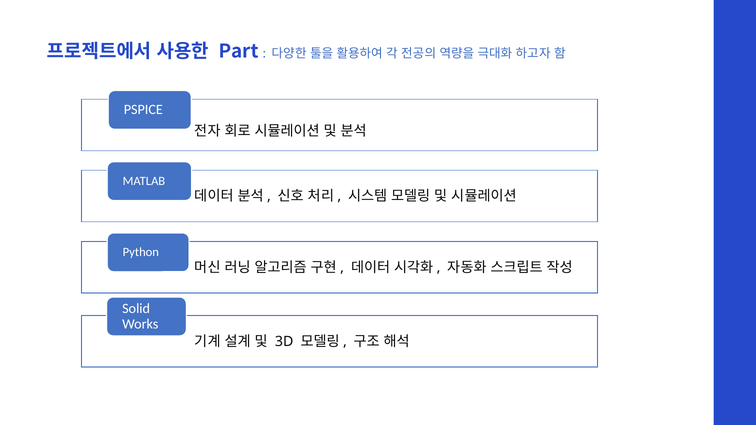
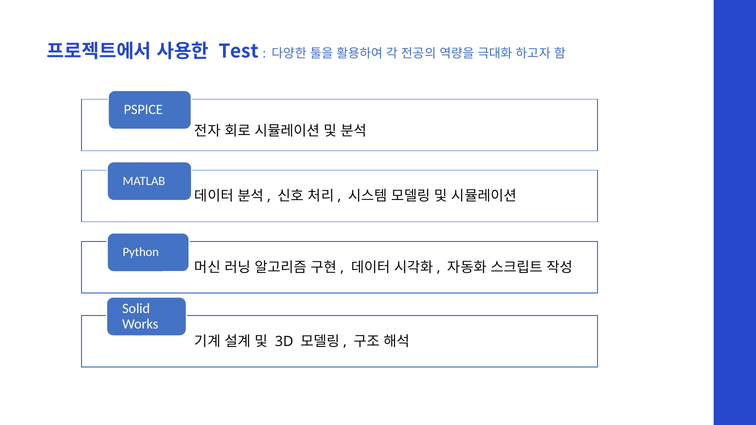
Part: Part -> Test
